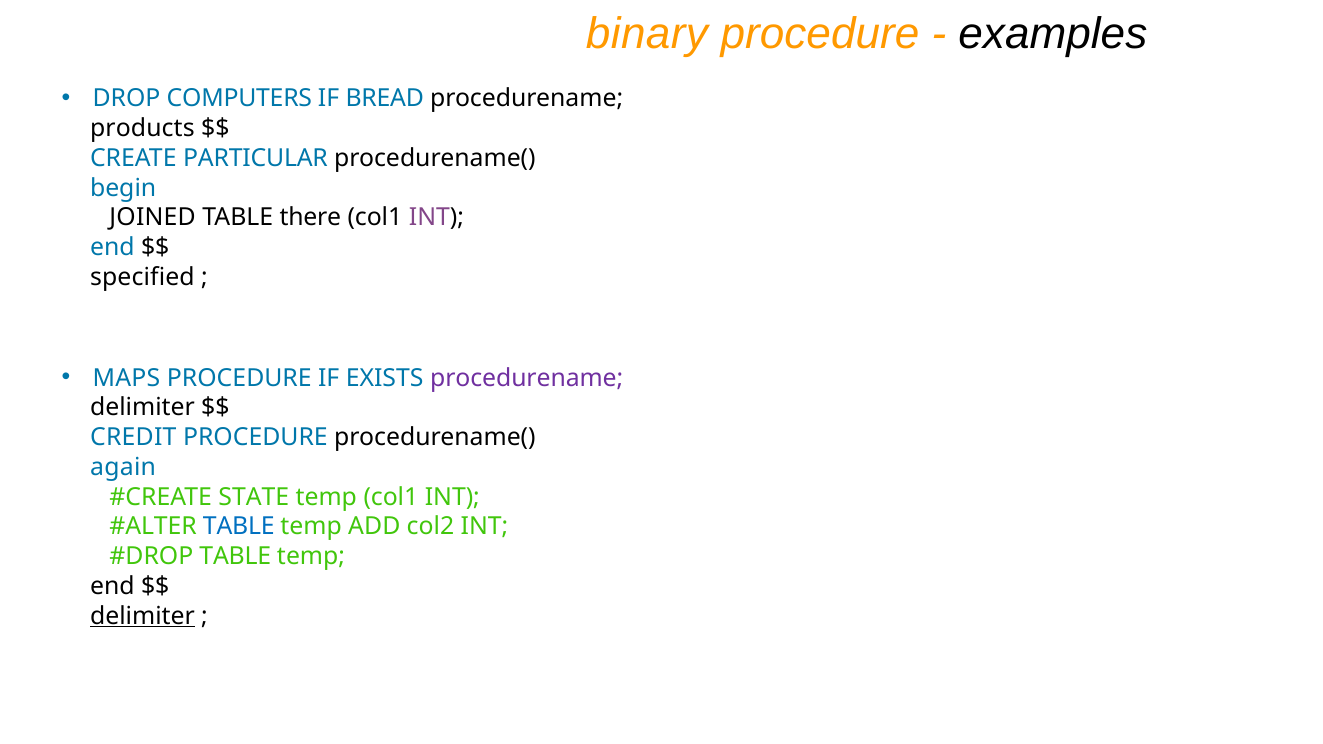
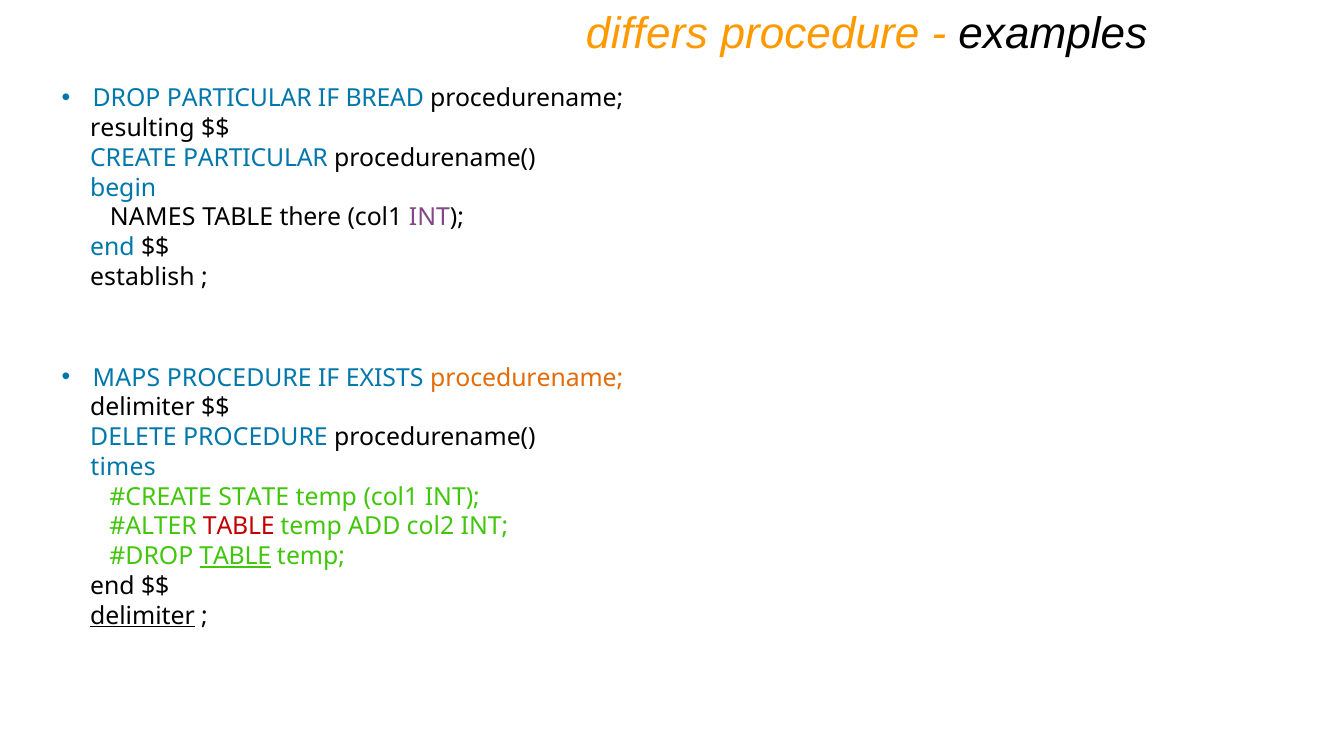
binary: binary -> differs
DROP COMPUTERS: COMPUTERS -> PARTICULAR
products: products -> resulting
JOINED: JOINED -> NAMES
specified: specified -> establish
procedurename at (527, 378) colour: purple -> orange
CREDIT: CREDIT -> DELETE
again: again -> times
TABLE at (239, 527) colour: blue -> red
TABLE at (235, 557) underline: none -> present
